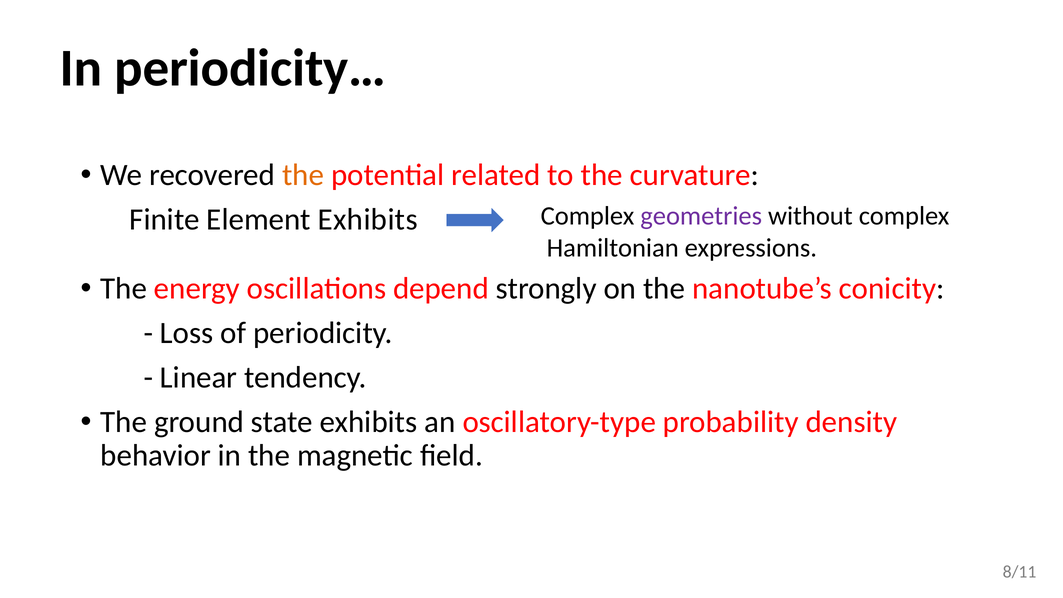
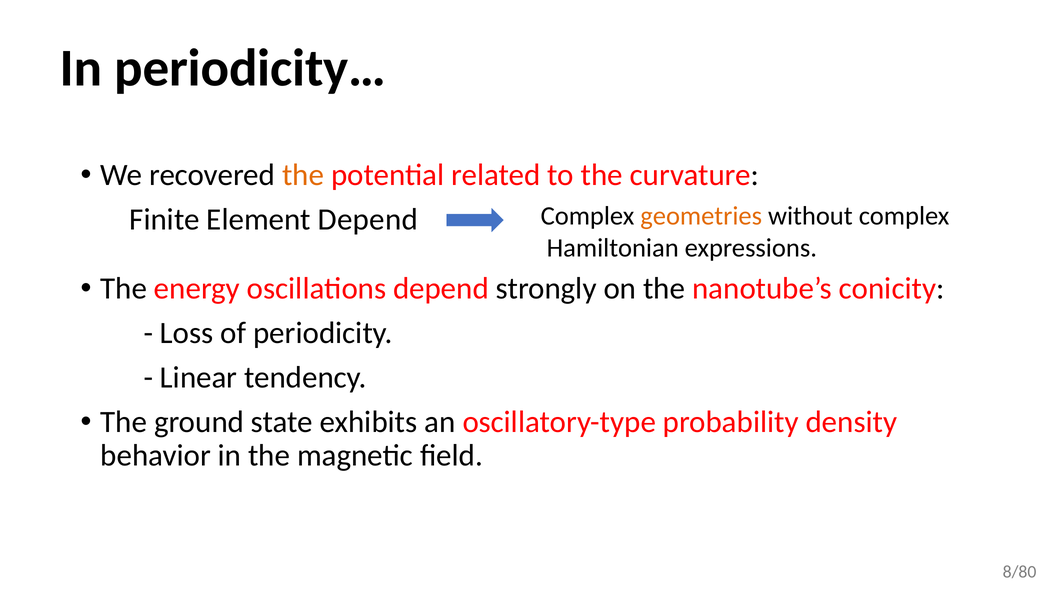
geometries colour: purple -> orange
Element Exhibits: Exhibits -> Depend
8/11: 8/11 -> 8/80
